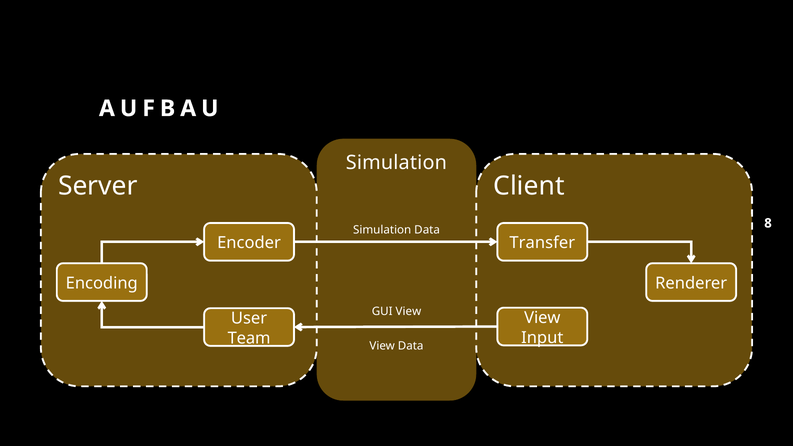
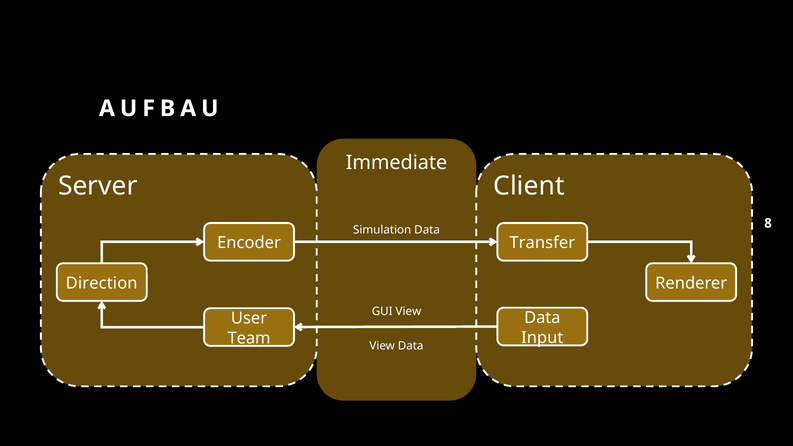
Simulation at (396, 163): Simulation -> Immediate
Encoding: Encoding -> Direction
View at (542, 318): View -> Data
